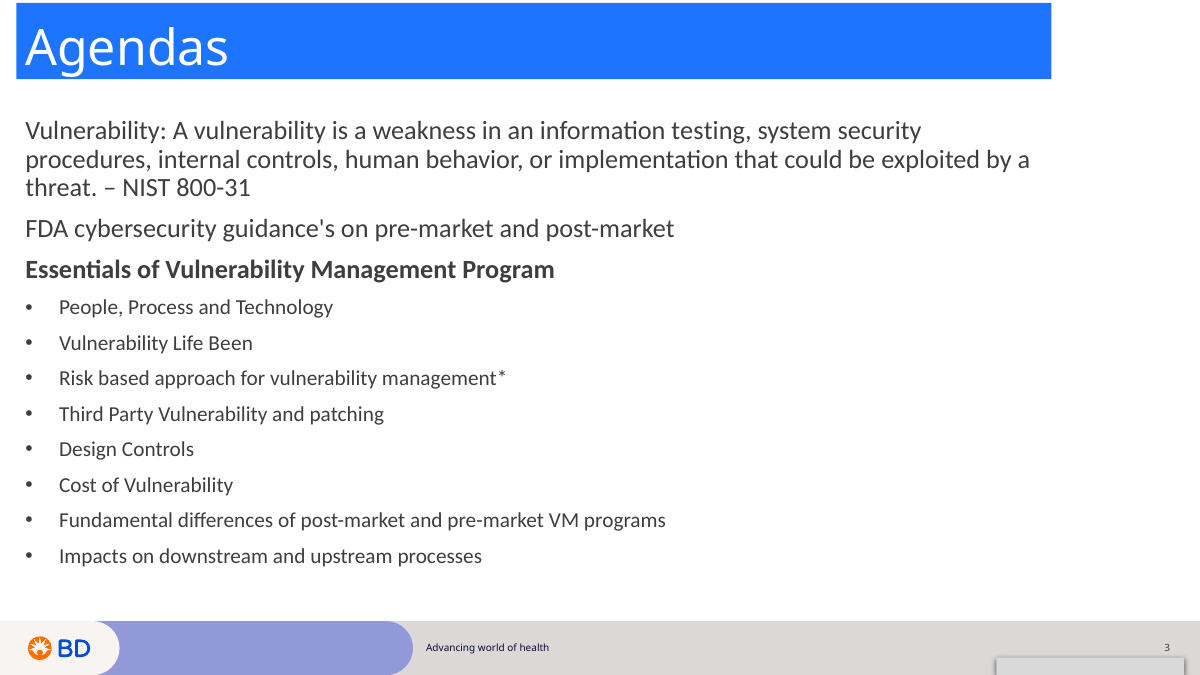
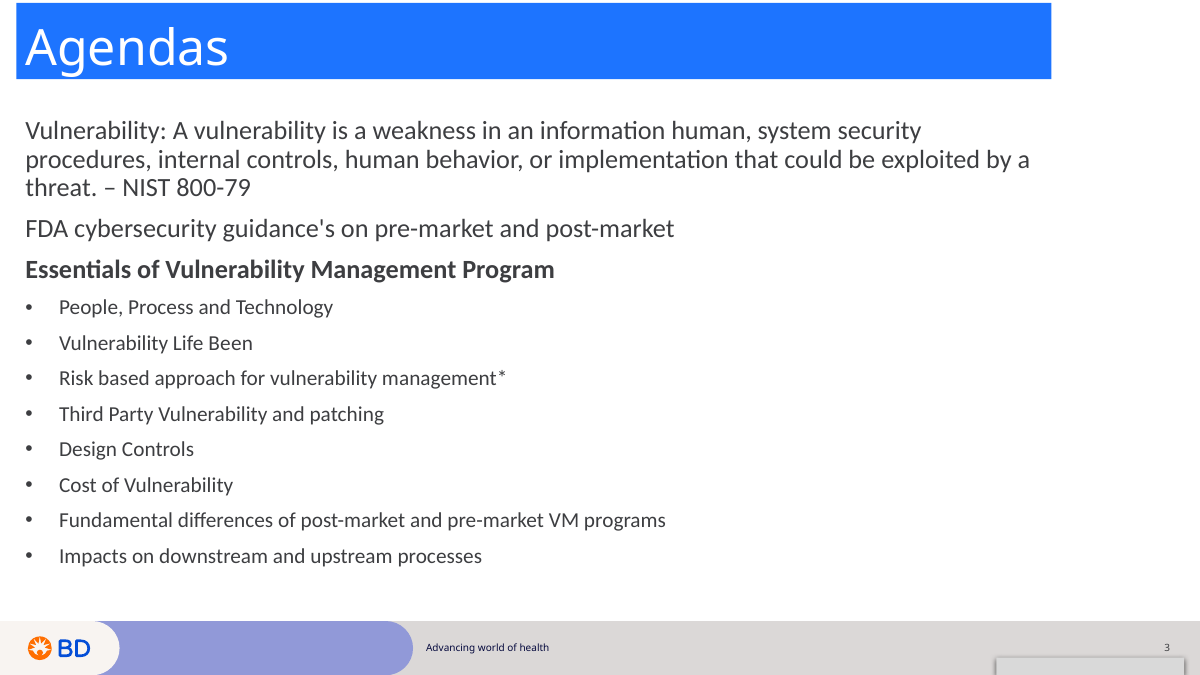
information testing: testing -> human
800-31: 800-31 -> 800-79
